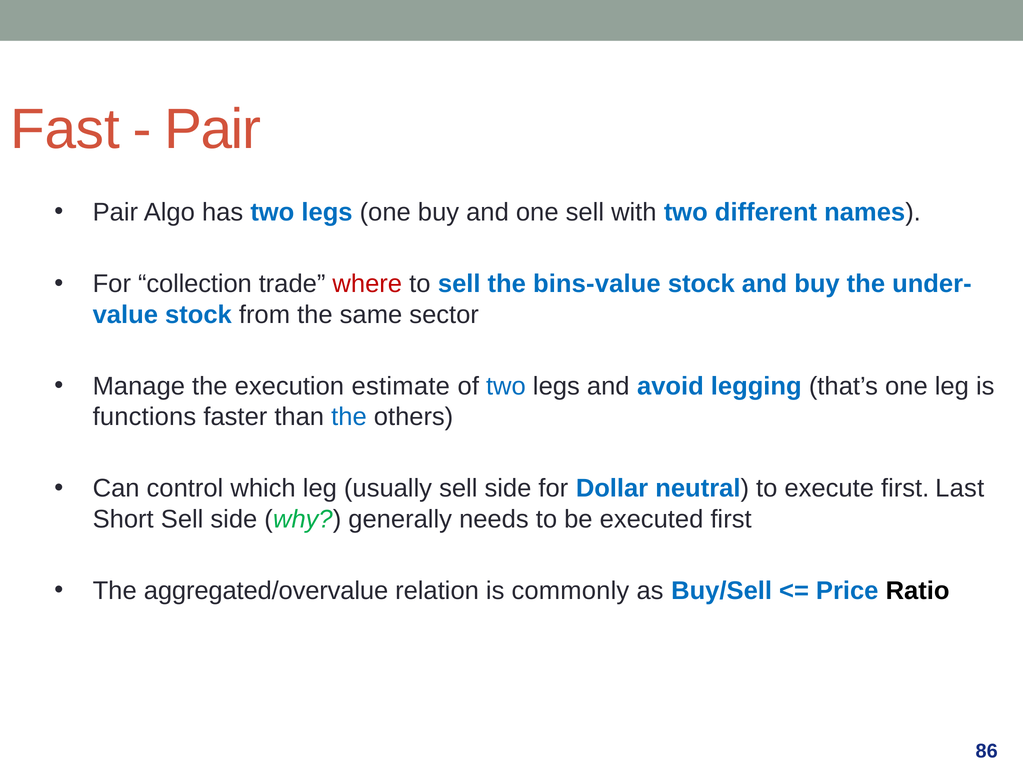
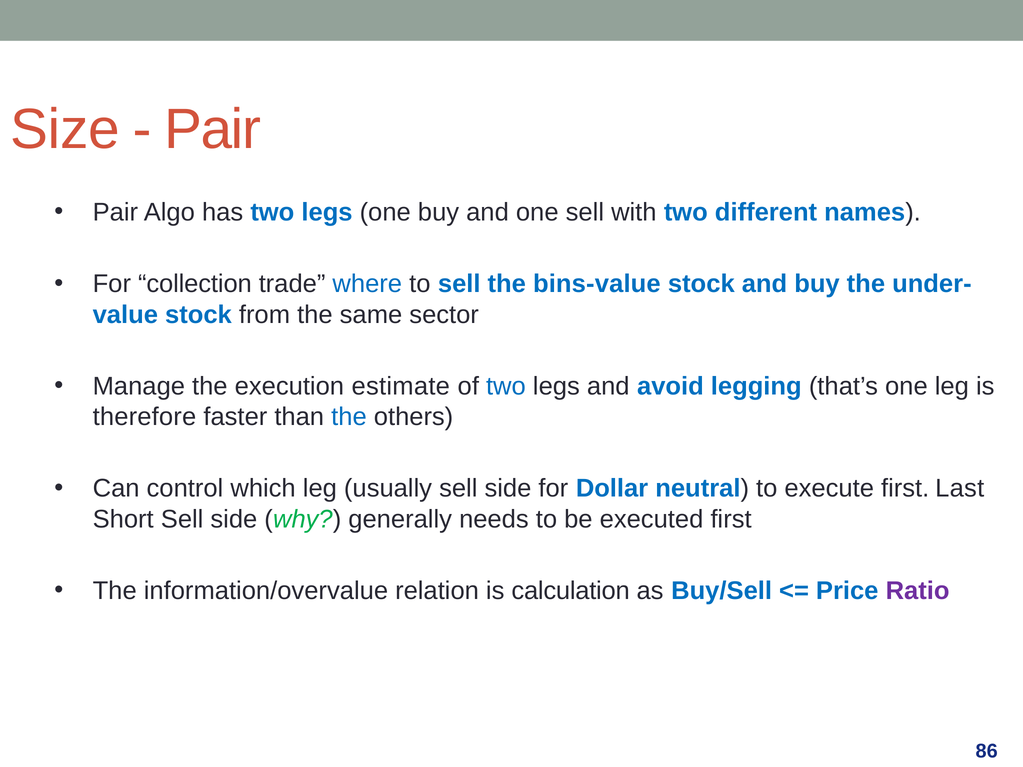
Fast: Fast -> Size
where colour: red -> blue
functions: functions -> therefore
aggregated/overvalue: aggregated/overvalue -> information/overvalue
commonly: commonly -> calculation
Ratio colour: black -> purple
